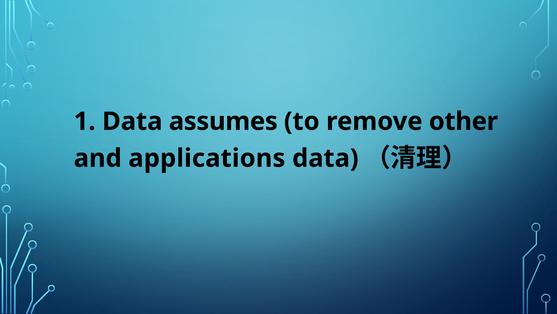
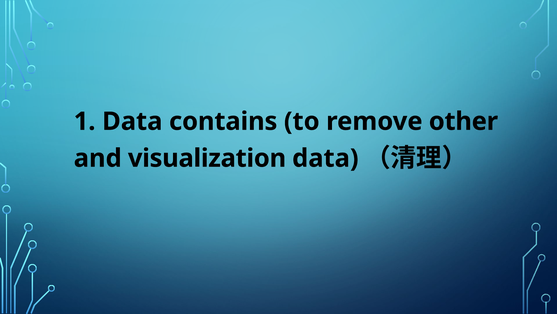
assumes: assumes -> contains
applications: applications -> visualization
